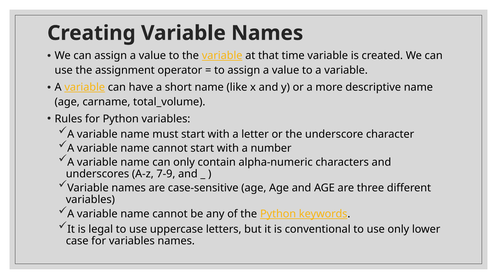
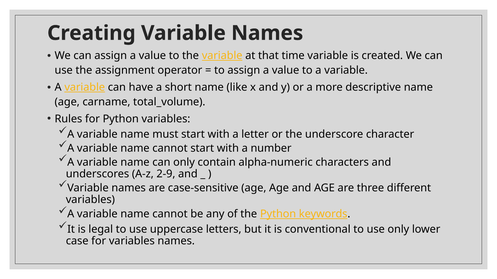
7-9: 7-9 -> 2-9
